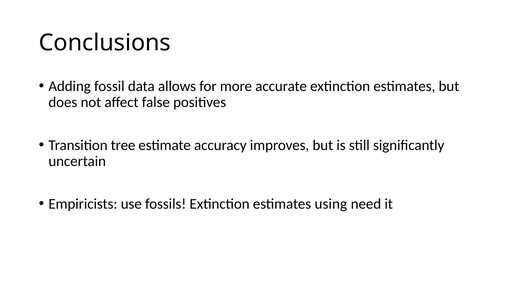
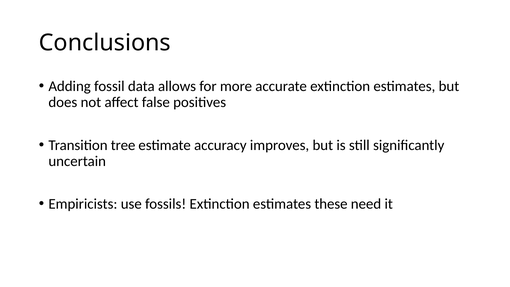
using: using -> these
